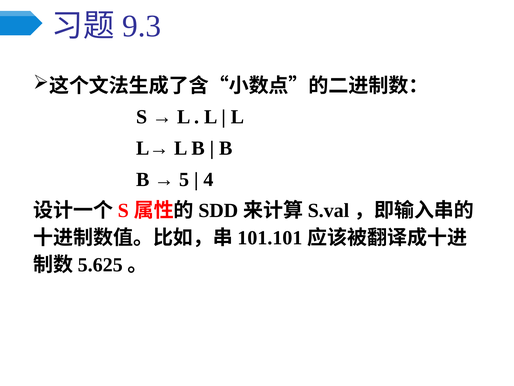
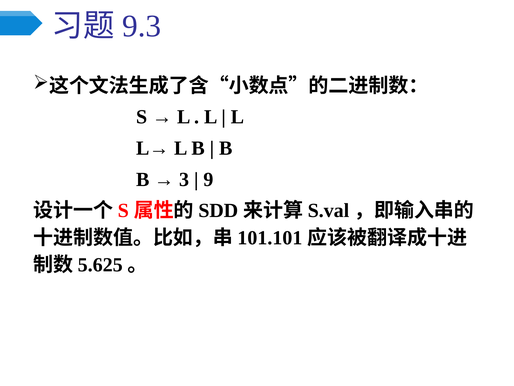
5: 5 -> 3
4: 4 -> 9
